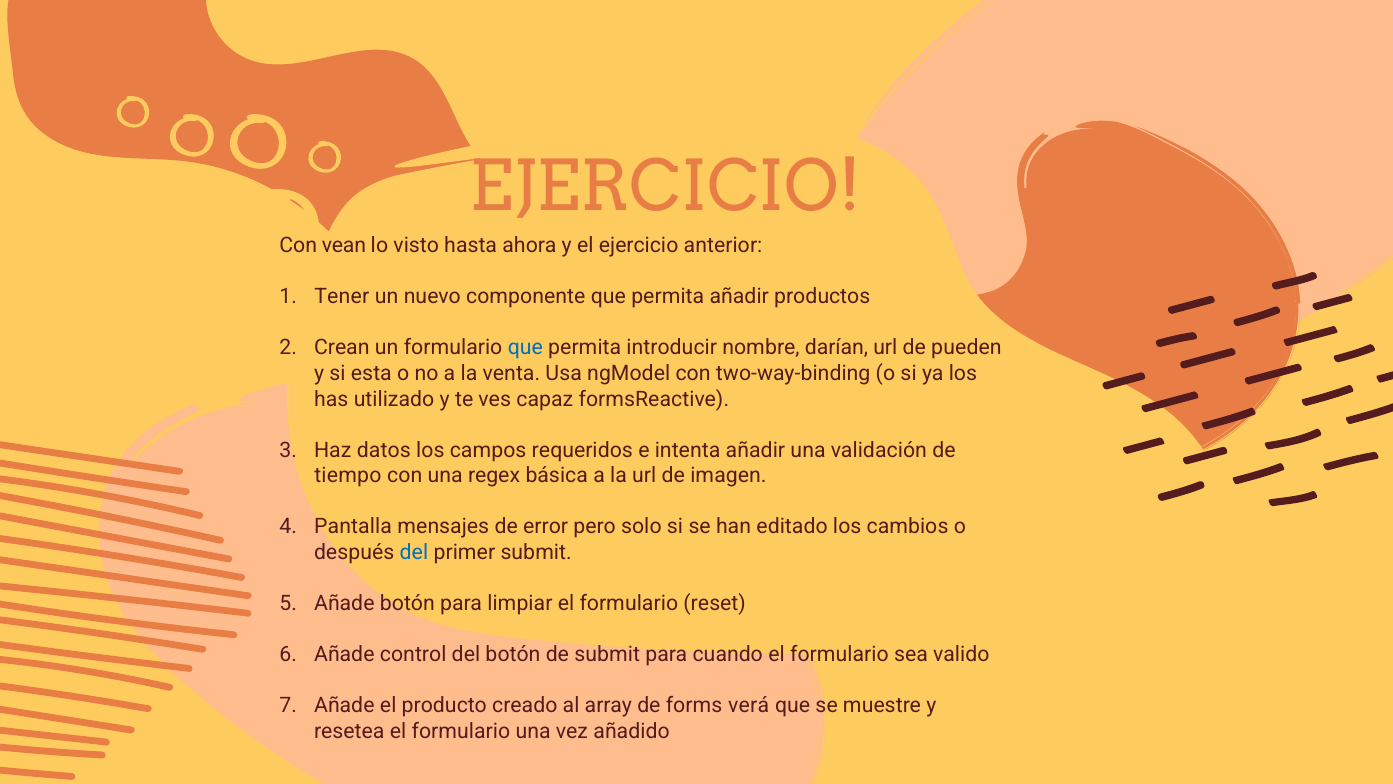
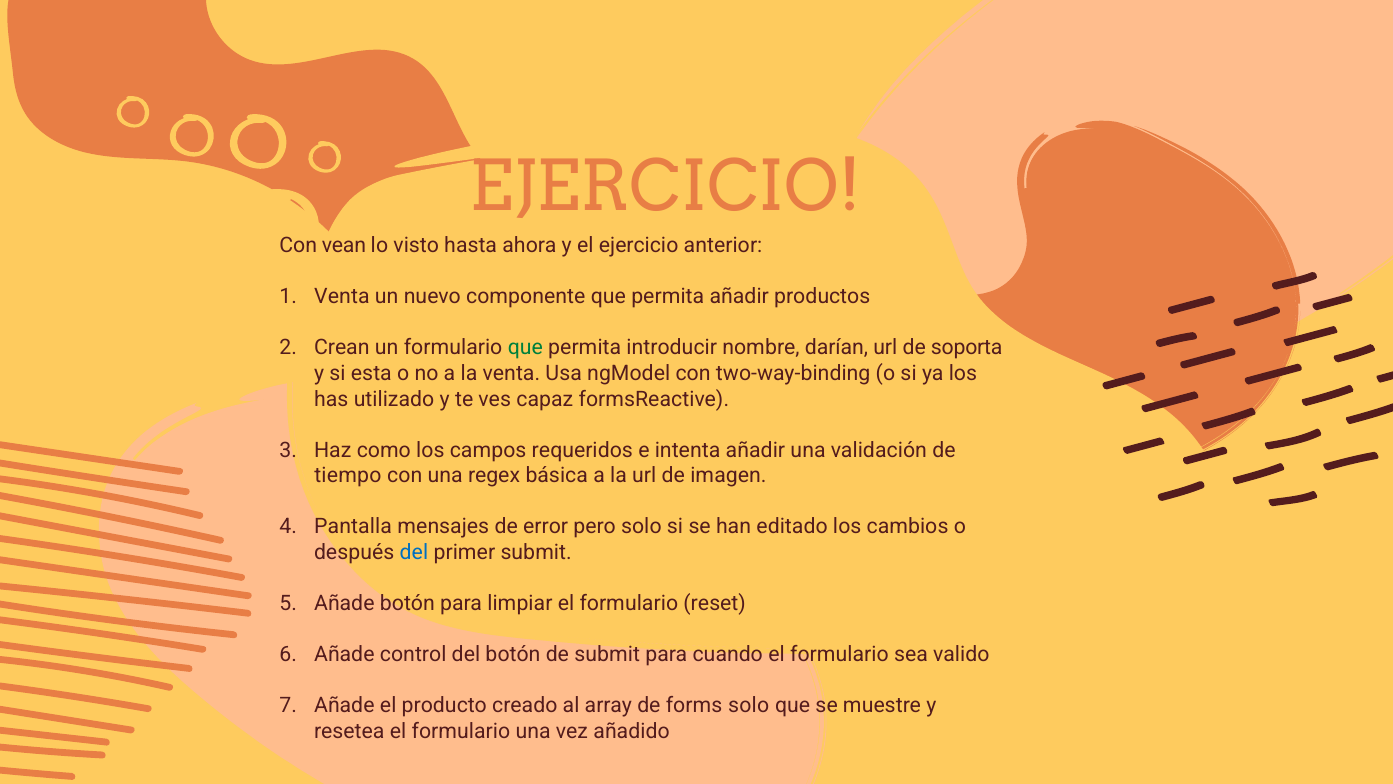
Tener at (342, 297): Tener -> Venta
que at (525, 348) colour: blue -> green
pueden: pueden -> soporta
datos: datos -> como
forms verá: verá -> solo
